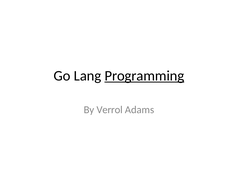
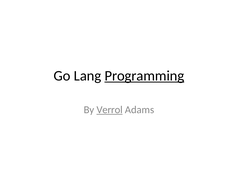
Verrol underline: none -> present
